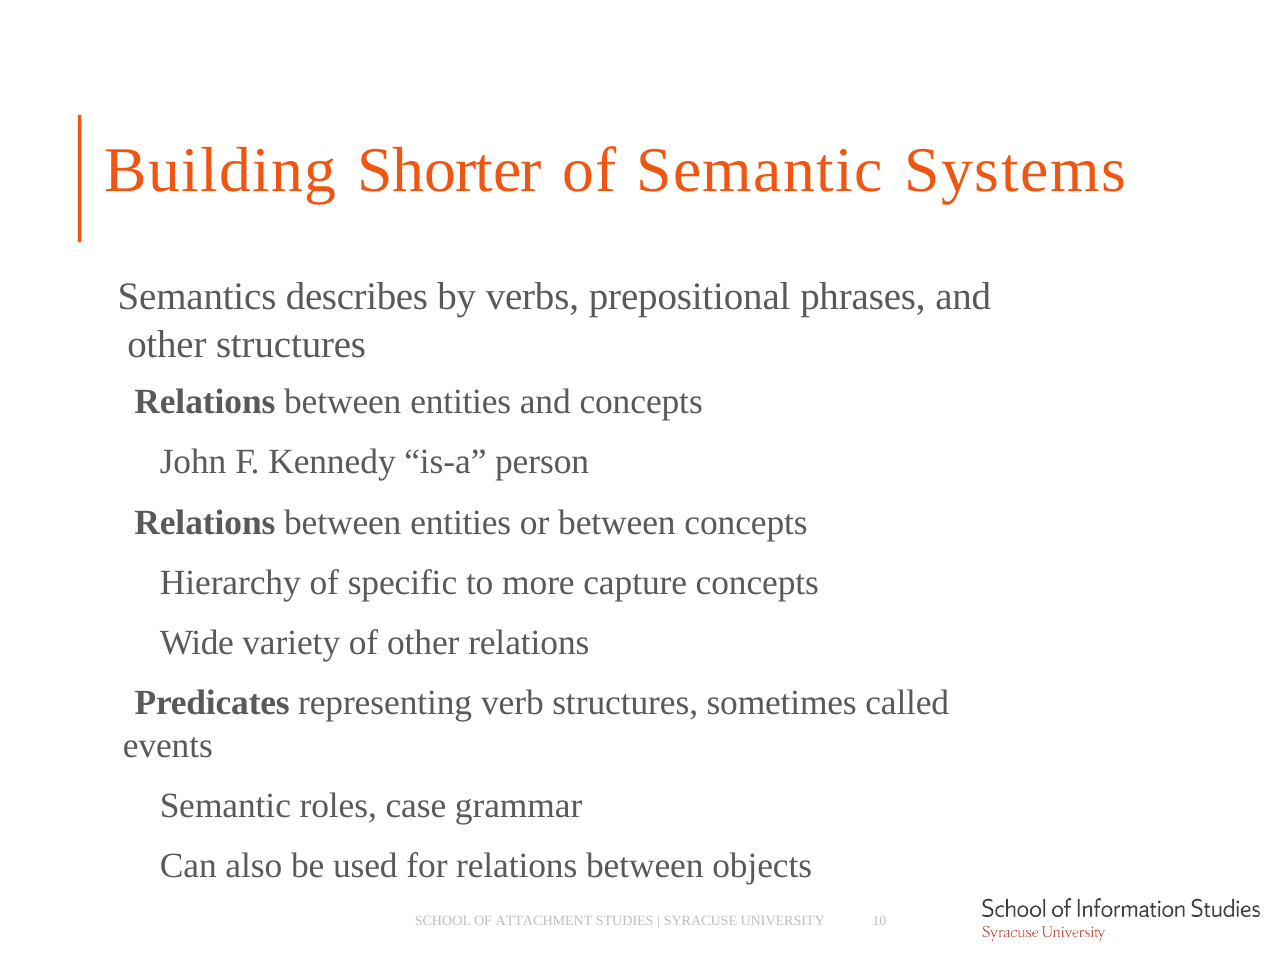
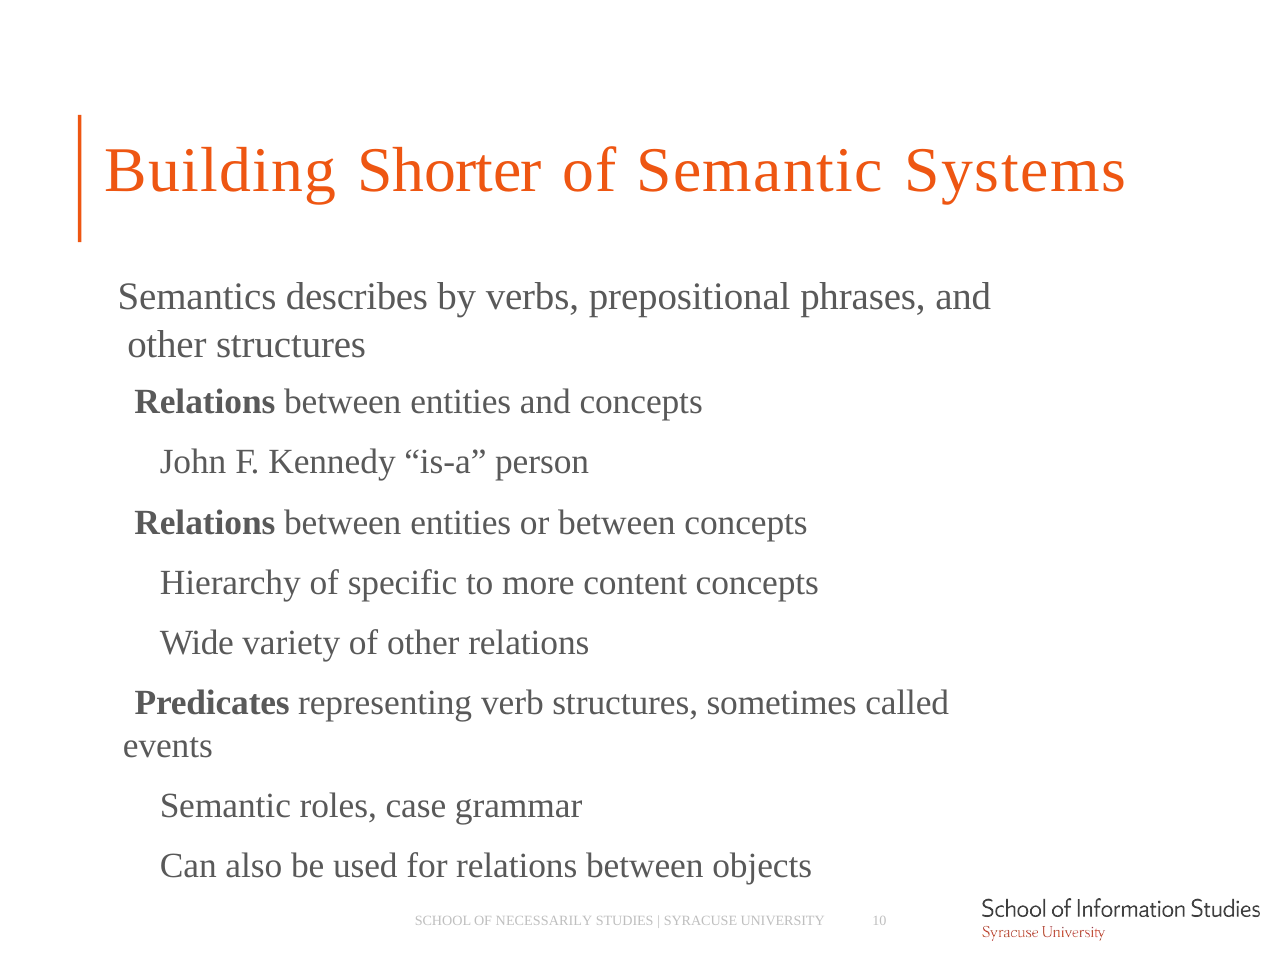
capture: capture -> content
ATTACHMENT: ATTACHMENT -> NECESSARILY
